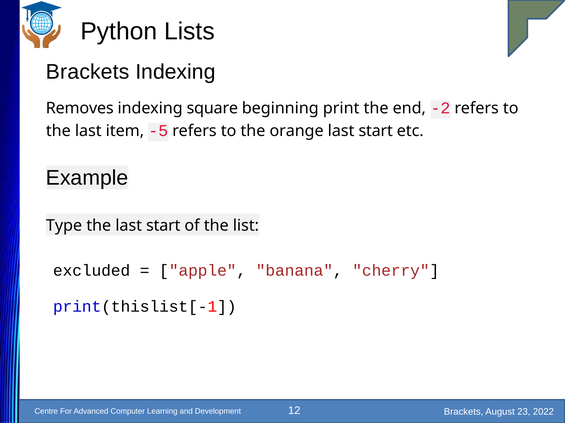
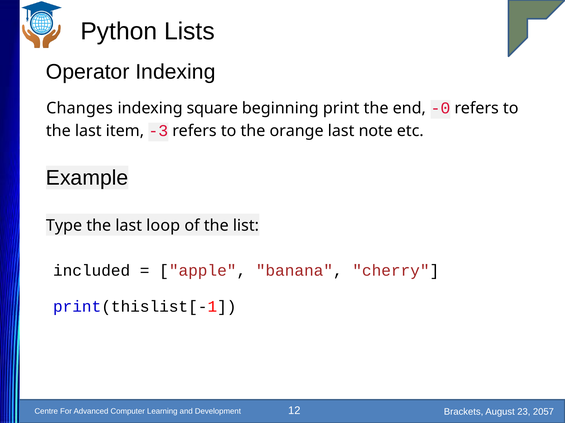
Brackets at (88, 72): Brackets -> Operator
Removes: Removes -> Changes
-2: -2 -> -0
-5: -5 -> -3
start at (376, 131): start -> note
the last start: start -> loop
excluded: excluded -> included
2022: 2022 -> 2057
